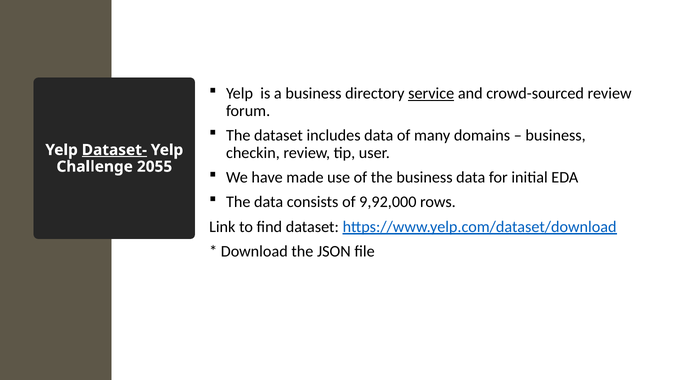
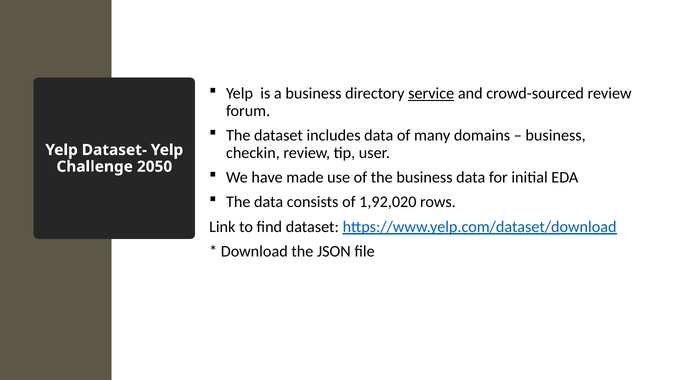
Dataset- underline: present -> none
2055: 2055 -> 2050
9,92,000: 9,92,000 -> 1,92,020
